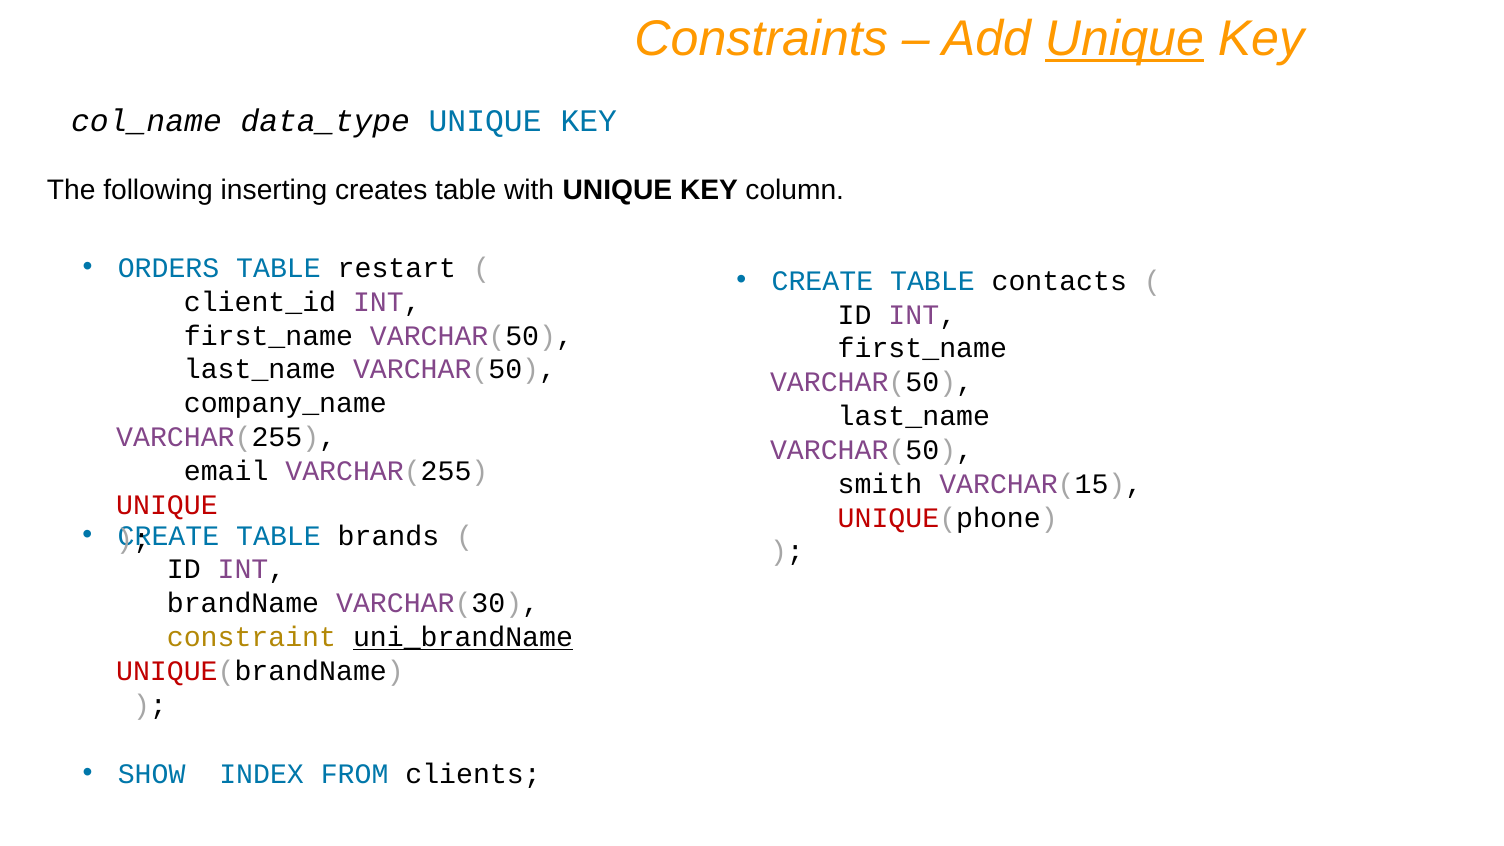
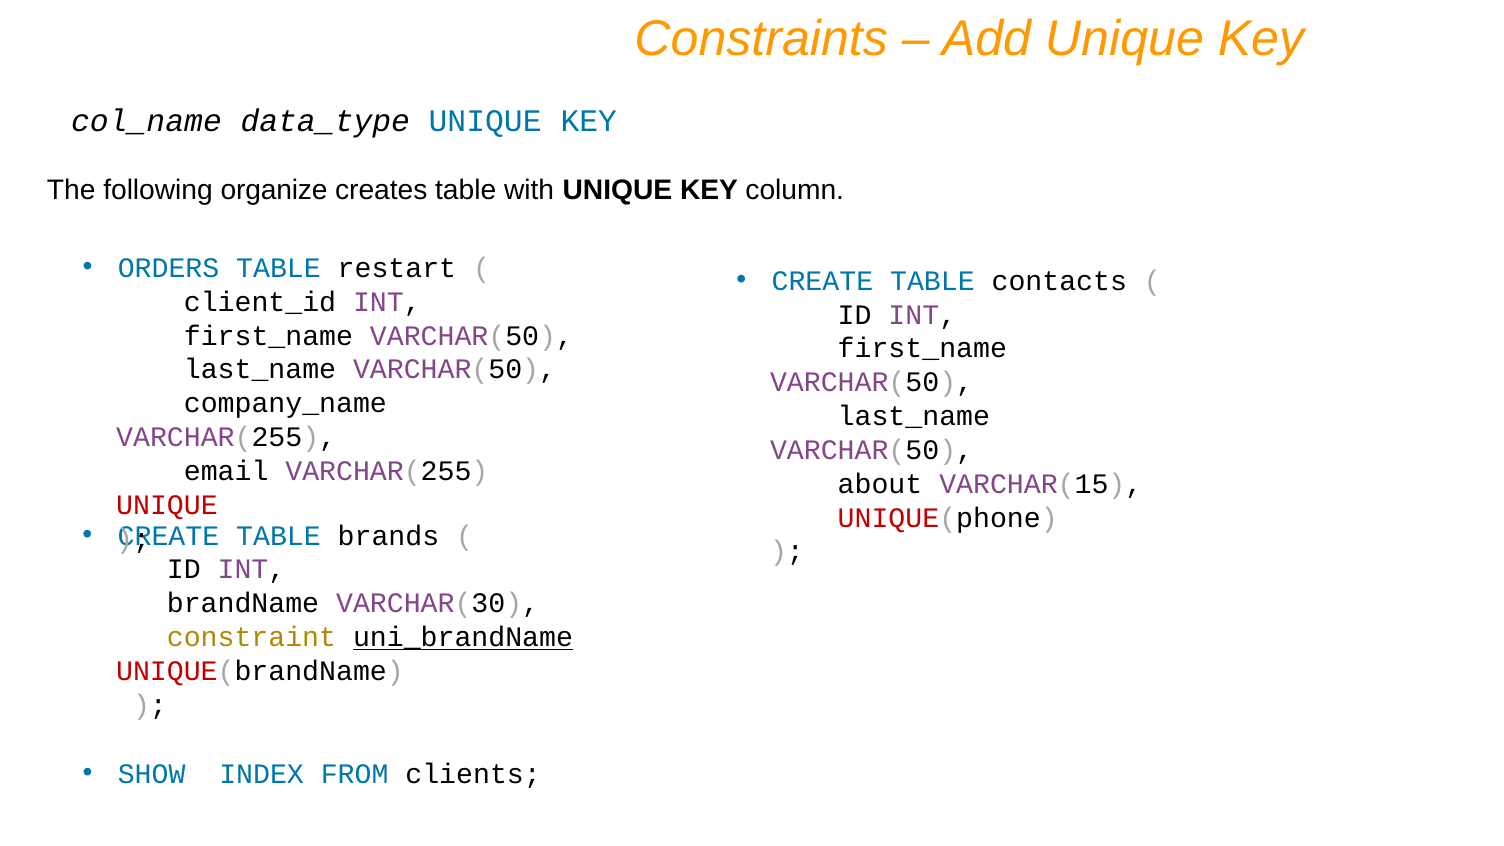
Unique at (1124, 39) underline: present -> none
inserting: inserting -> organize
smith: smith -> about
